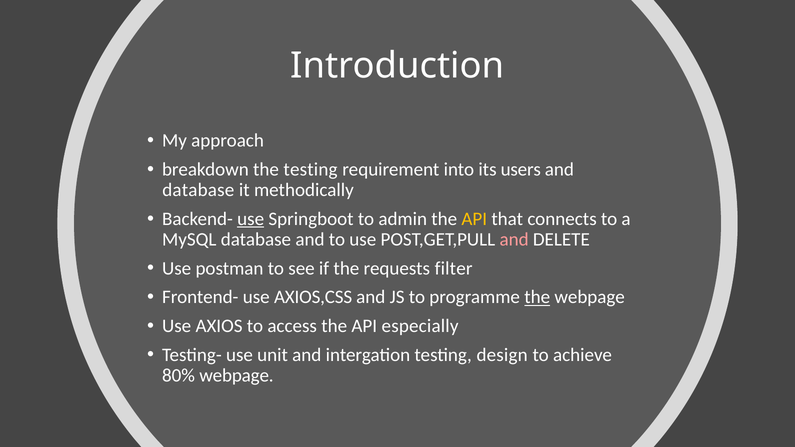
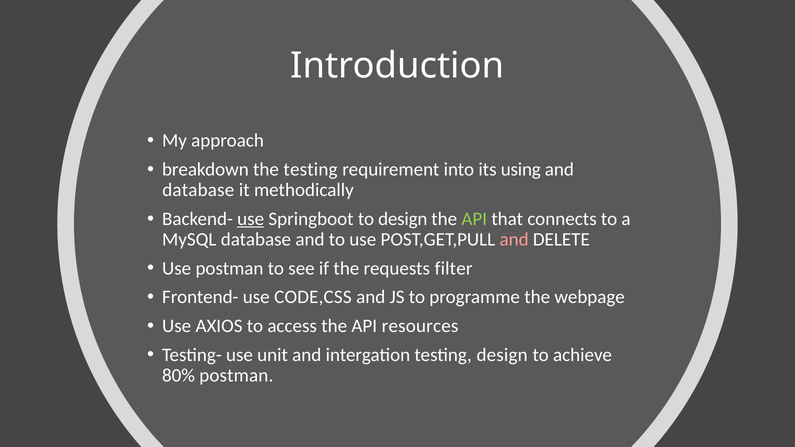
users: users -> using
to admin: admin -> design
API at (474, 219) colour: yellow -> light green
AXIOS,CSS: AXIOS,CSS -> CODE,CSS
the at (537, 297) underline: present -> none
especially: especially -> resources
80% webpage: webpage -> postman
